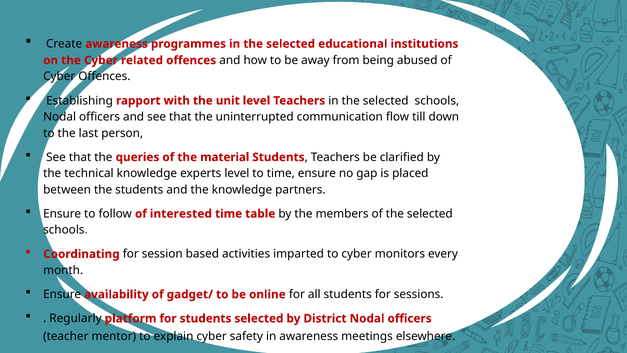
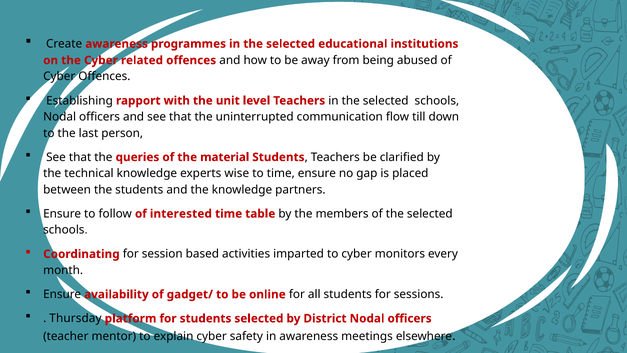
experts level: level -> wise
Regularly: Regularly -> Thursday
